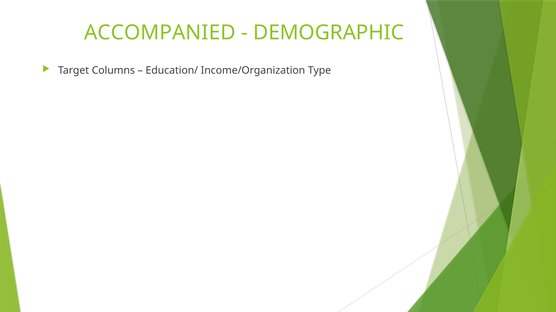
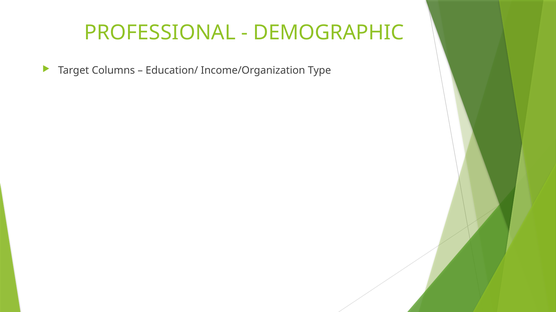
ACCOMPANIED: ACCOMPANIED -> PROFESSIONAL
